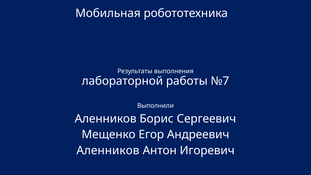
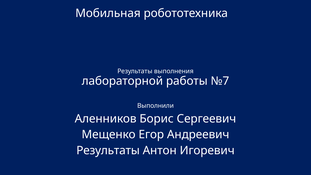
Аленников at (108, 150): Аленников -> Результаты
